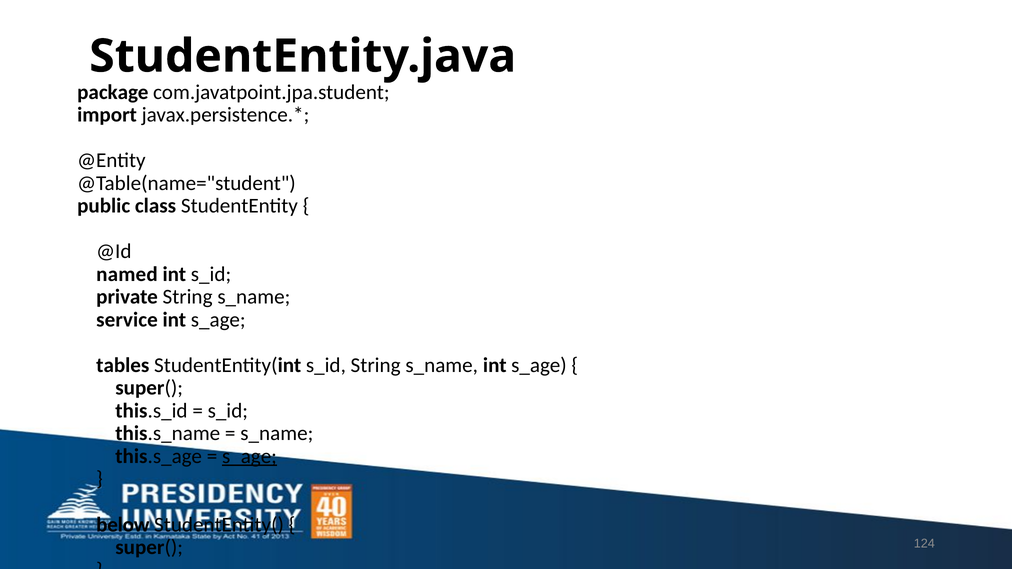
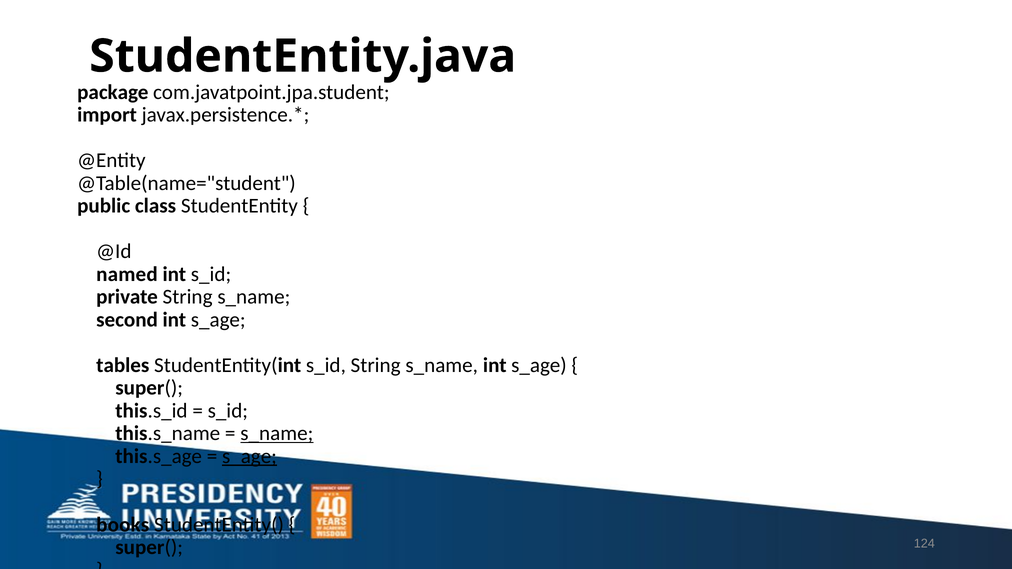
service: service -> second
s_name at (277, 434) underline: none -> present
below: below -> books
